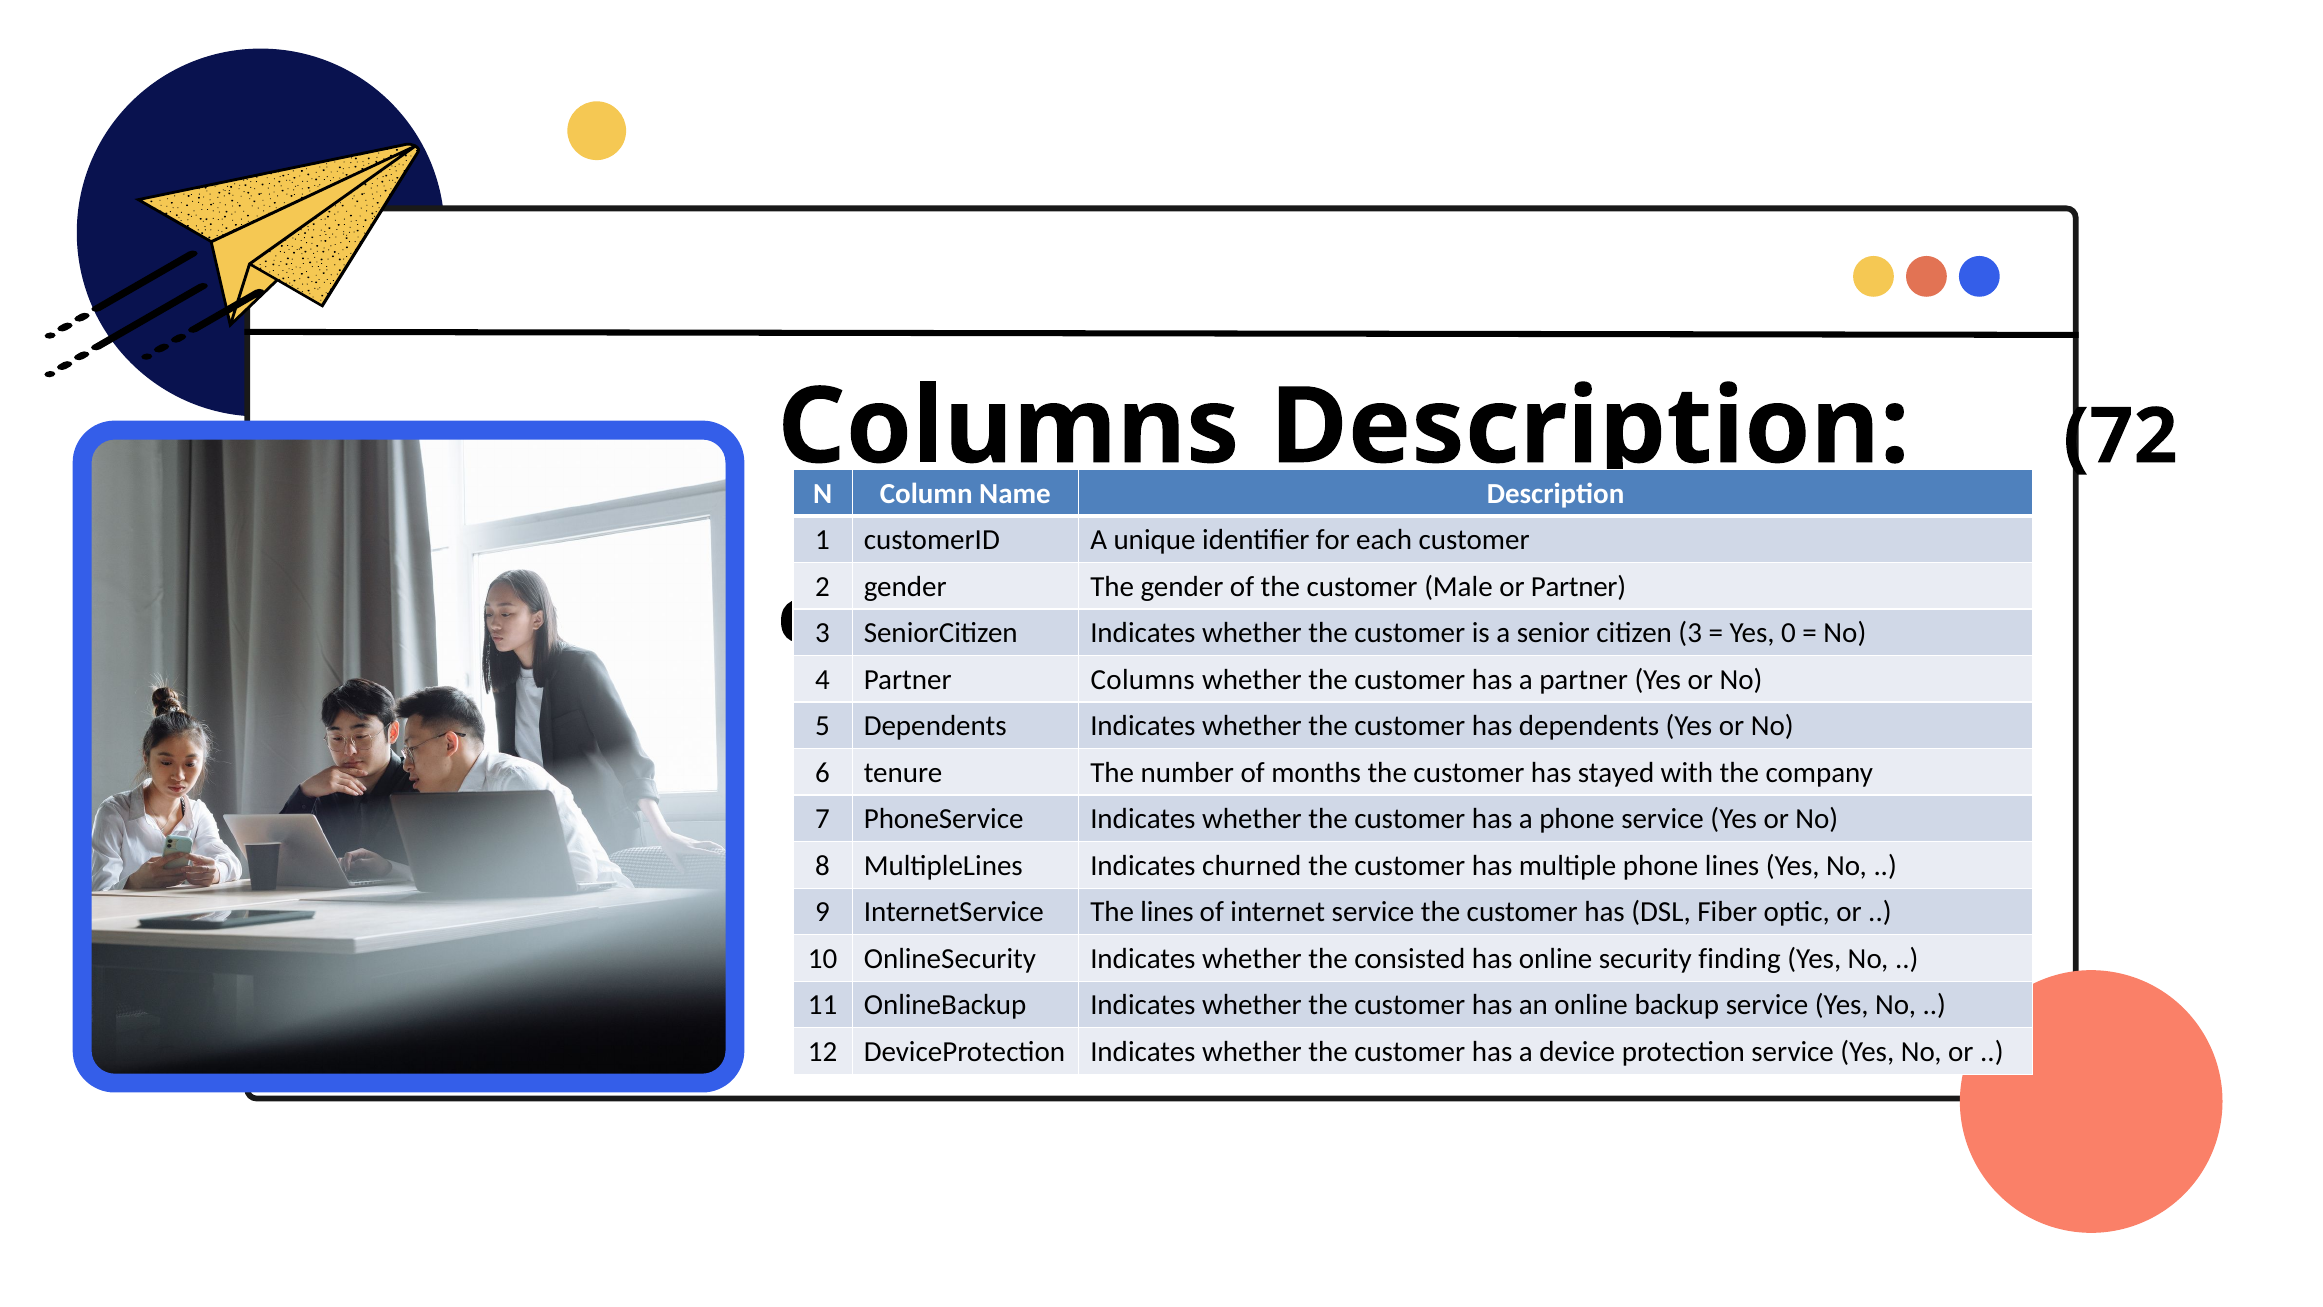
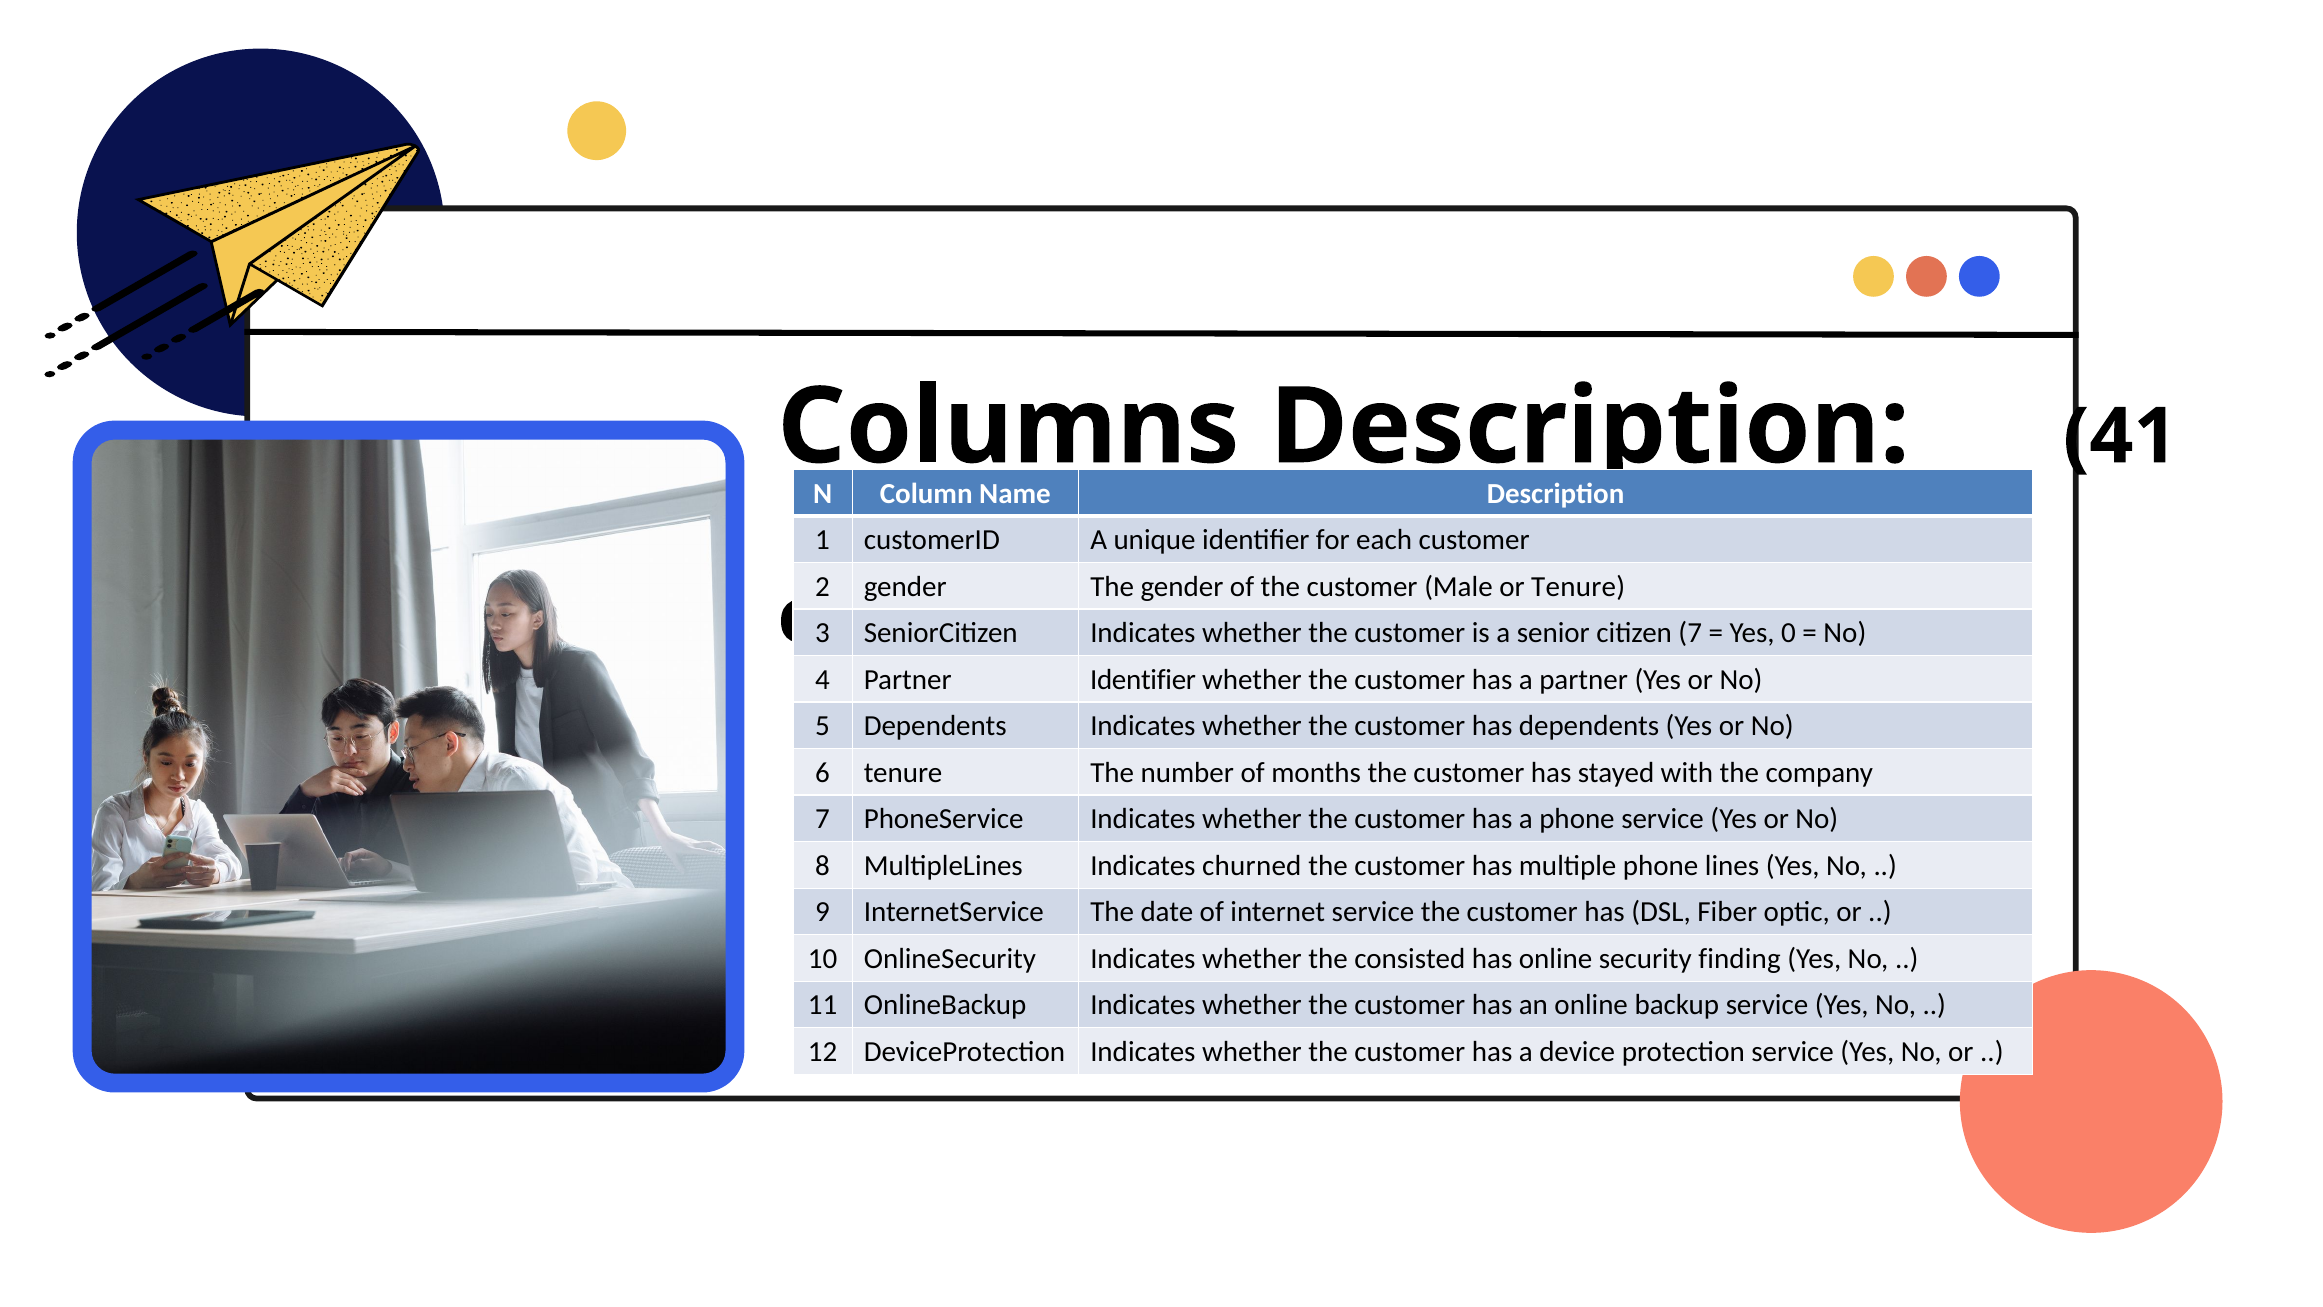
72: 72 -> 41
or Partner: Partner -> Tenure
citizen 3: 3 -> 7
Columns at (1143, 679): Columns -> Identifier
The lines: lines -> date
